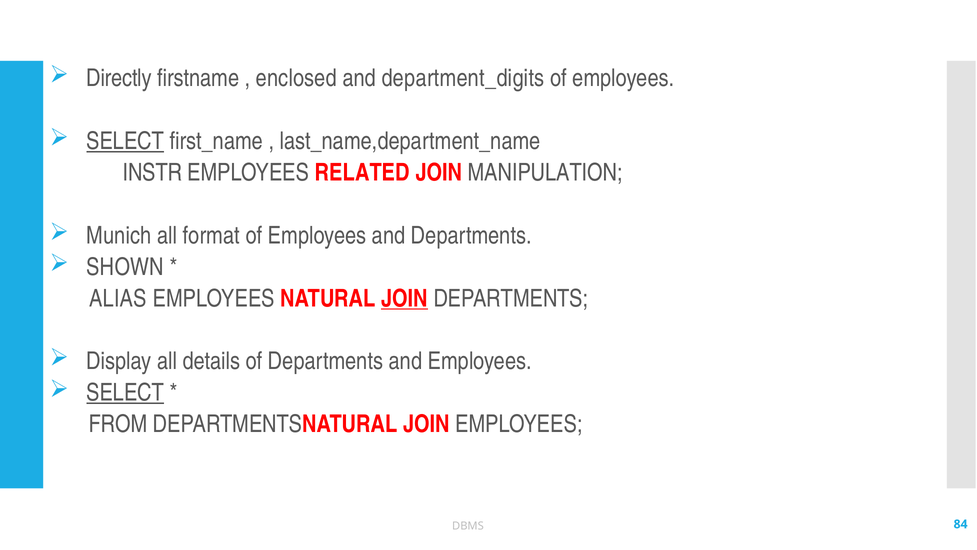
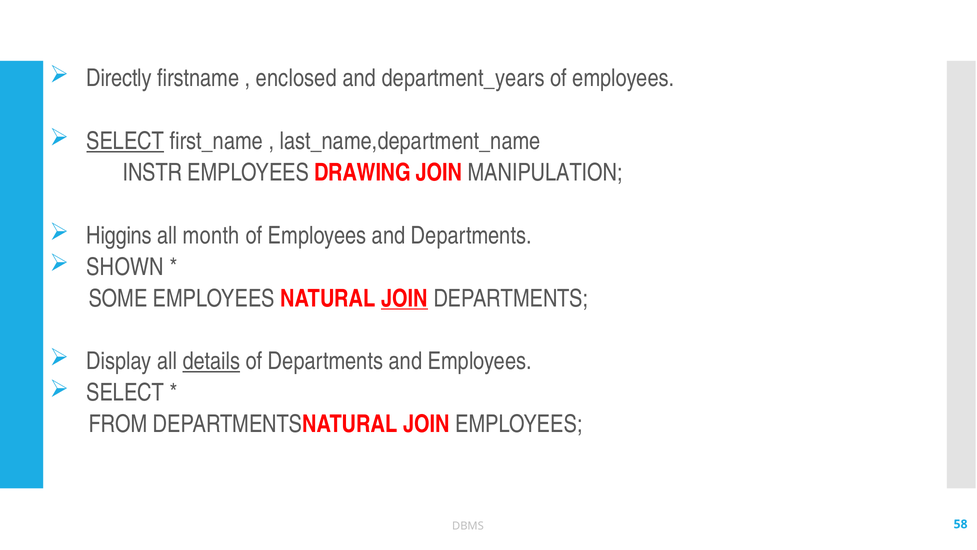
department_digits: department_digits -> department_years
RELATED: RELATED -> DRAWING
Munich: Munich -> Higgins
format: format -> month
ALIAS: ALIAS -> SOME
details underline: none -> present
SELECT at (125, 393) underline: present -> none
84: 84 -> 58
